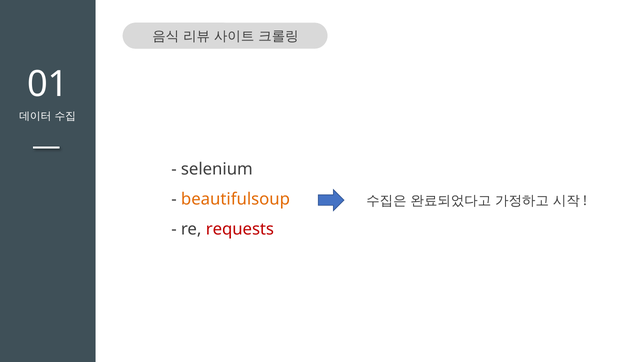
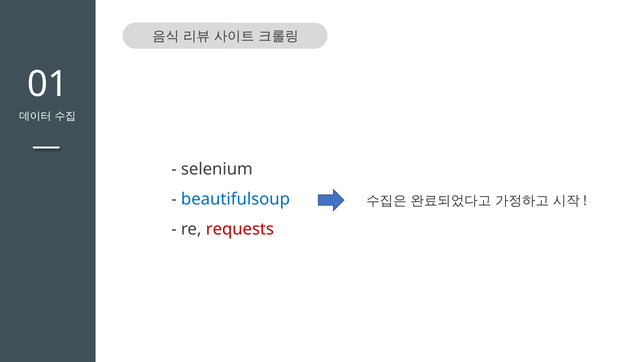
beautifulsoup colour: orange -> blue
